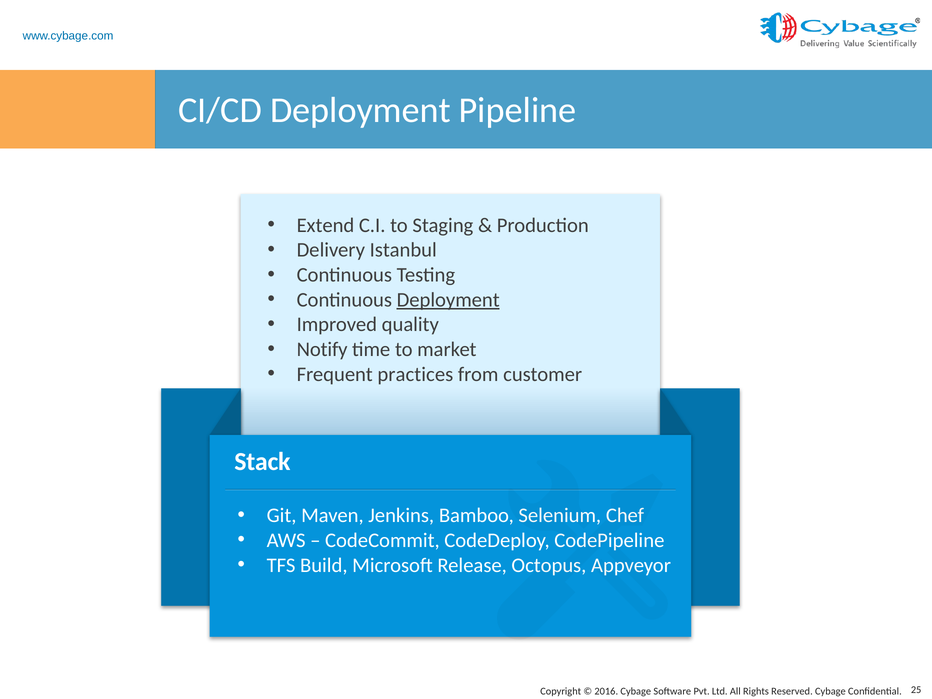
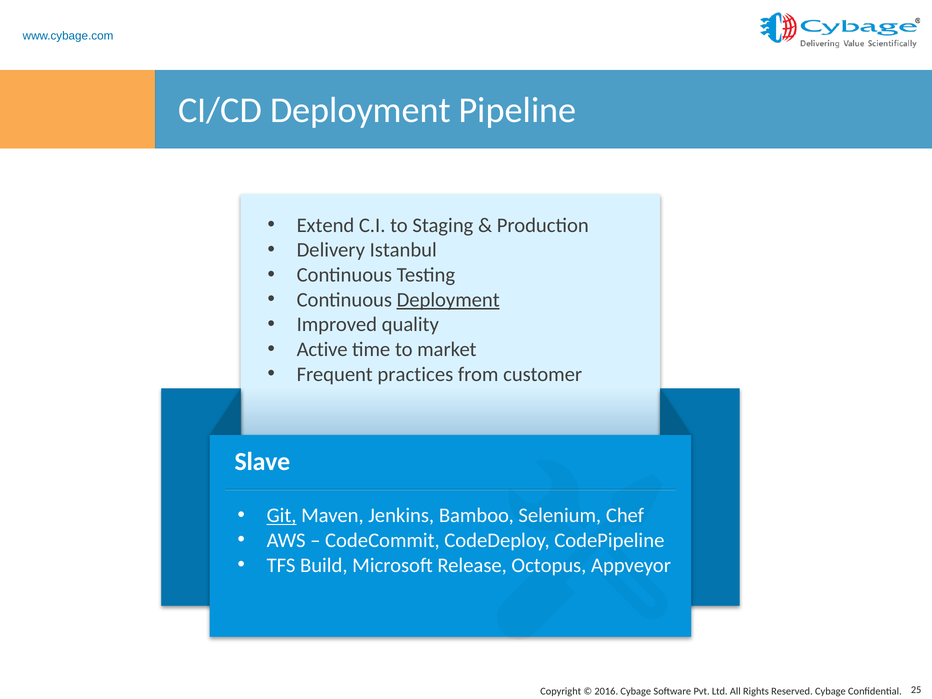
Notify: Notify -> Active
Stack: Stack -> Slave
Git underline: none -> present
